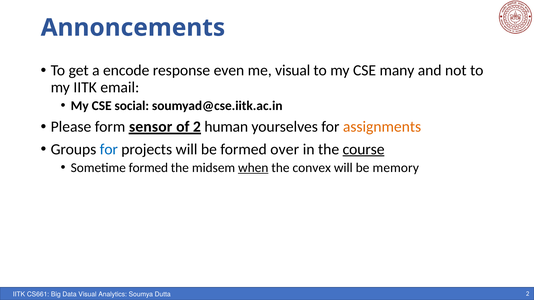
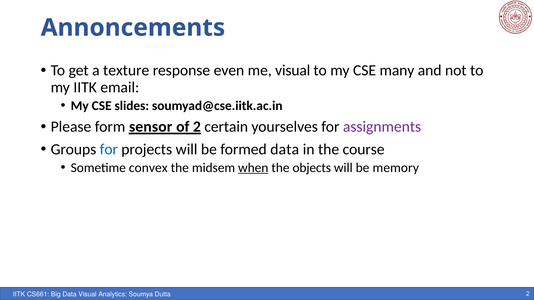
encode: encode -> texture
social: social -> slides
human: human -> certain
assignments colour: orange -> purple
formed over: over -> data
course underline: present -> none
Sometime formed: formed -> convex
convex: convex -> objects
